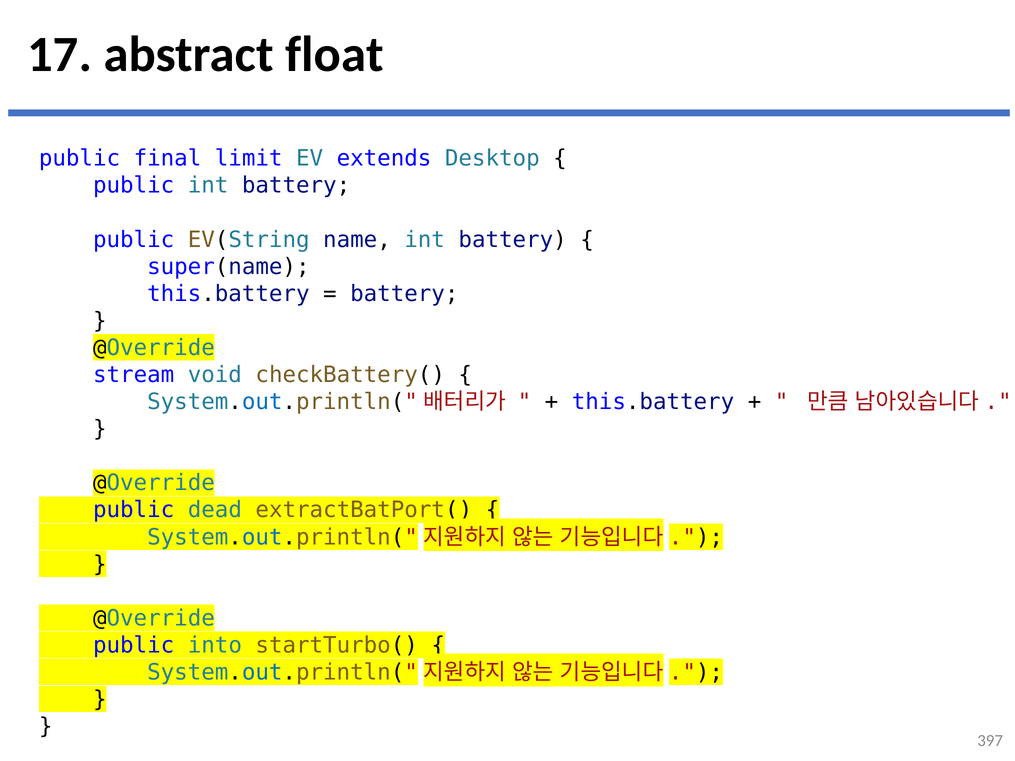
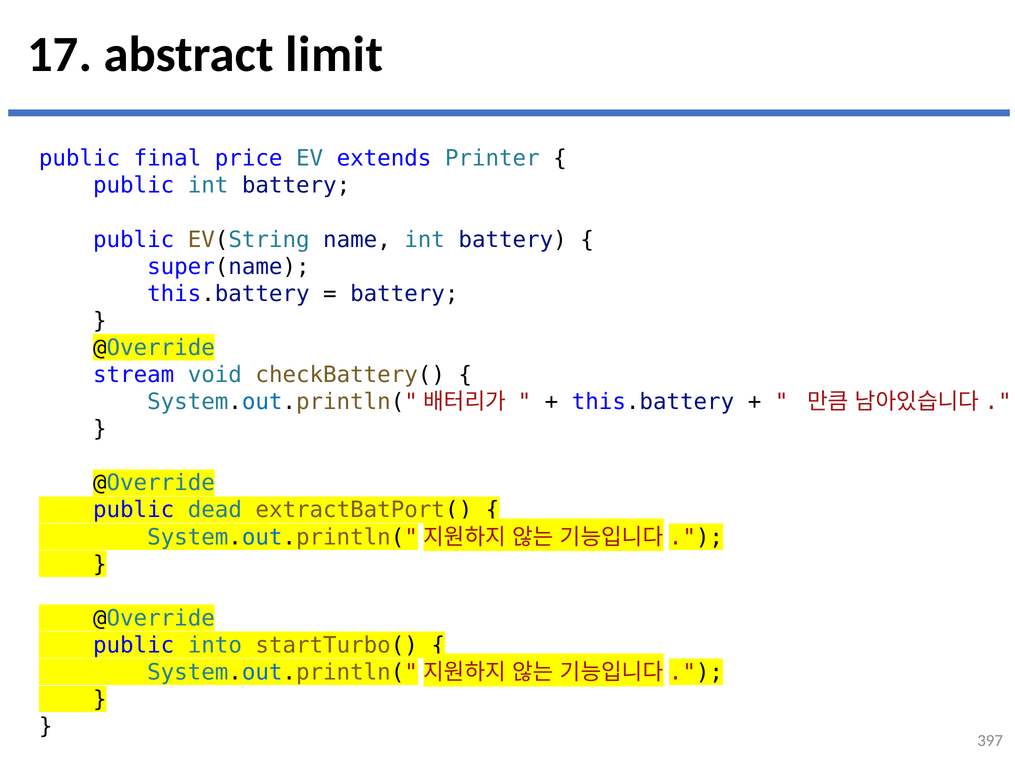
float: float -> limit
limit: limit -> price
Desktop: Desktop -> Printer
